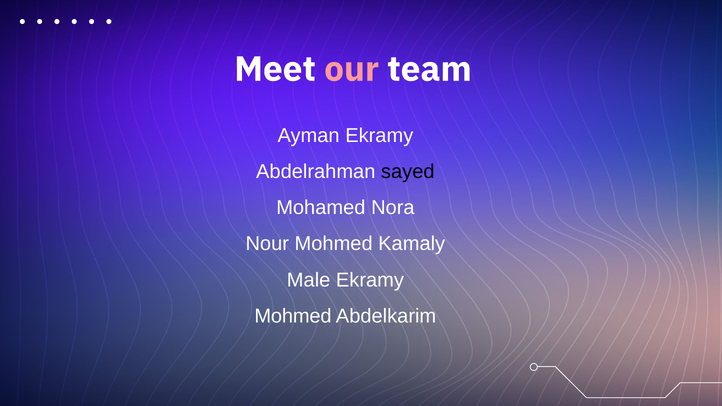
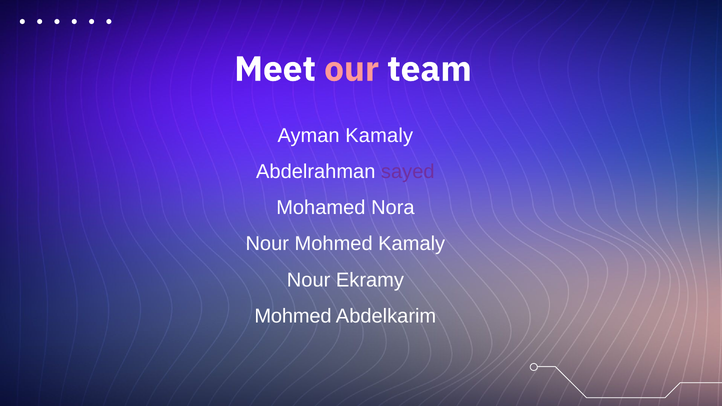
Ayman Ekramy: Ekramy -> Kamaly
sayed colour: black -> purple
Male at (309, 280): Male -> Nour
